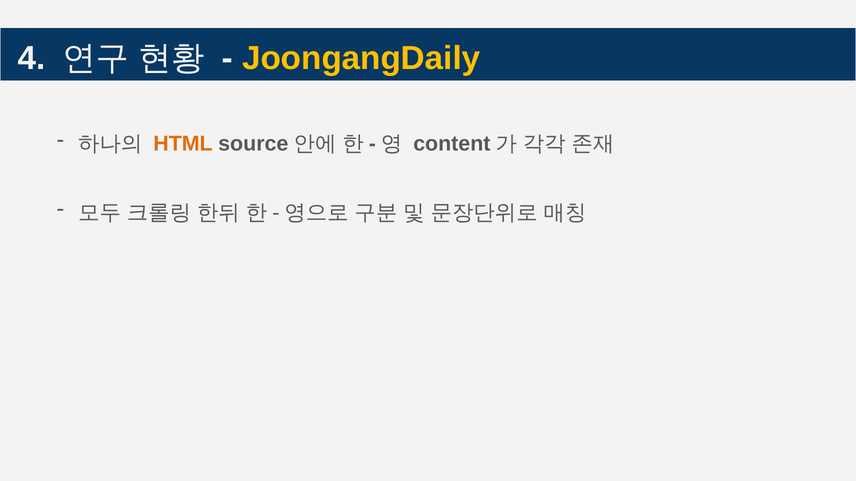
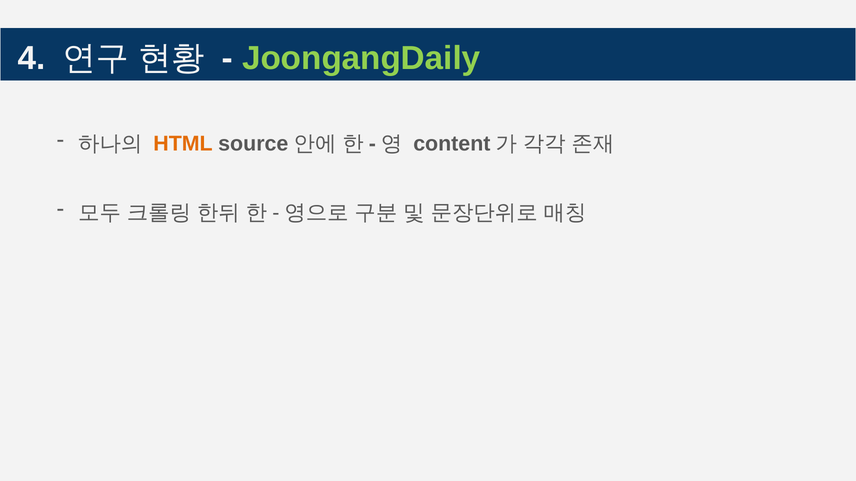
JoongangDaily colour: yellow -> light green
